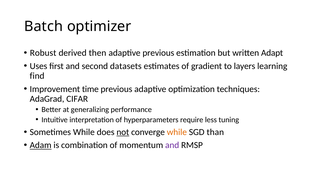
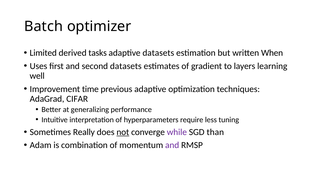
Robust: Robust -> Limited
then: then -> tasks
adaptive previous: previous -> datasets
Adapt: Adapt -> When
find: find -> well
Sometimes While: While -> Really
while at (177, 132) colour: orange -> purple
Adam underline: present -> none
